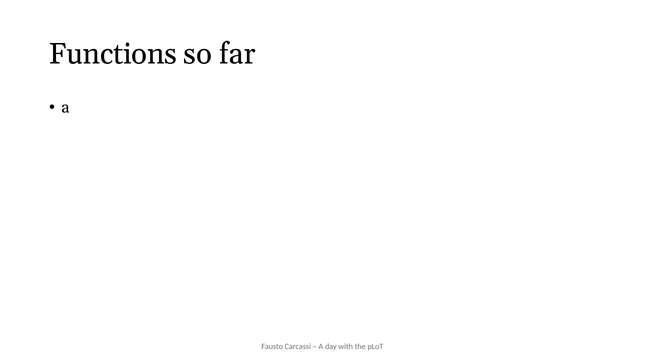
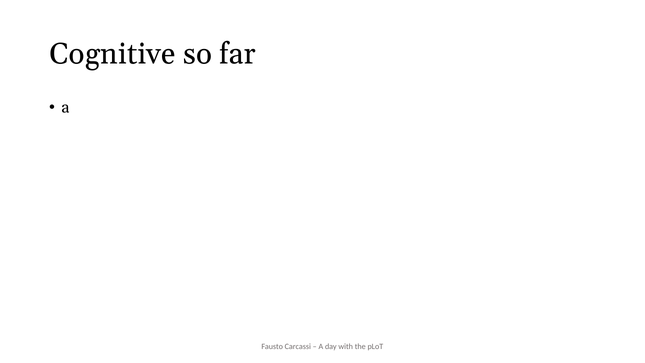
Functions: Functions -> Cognitive
